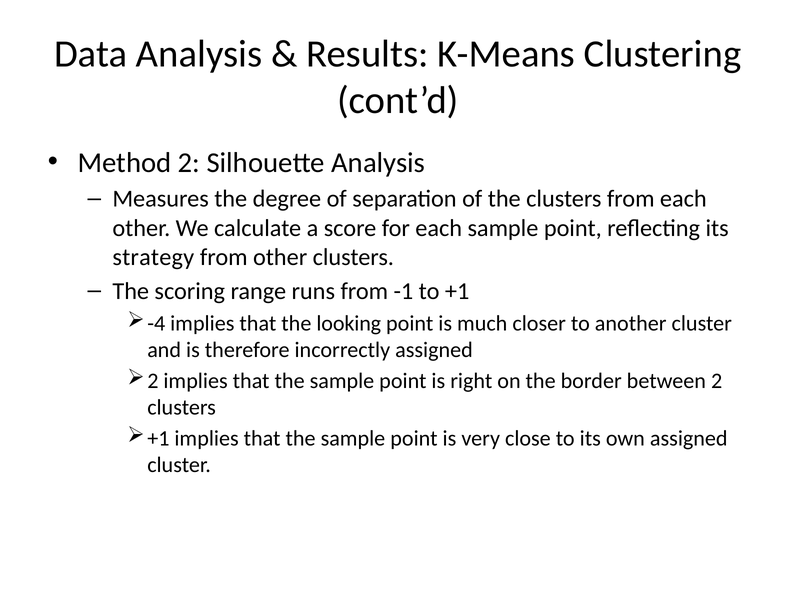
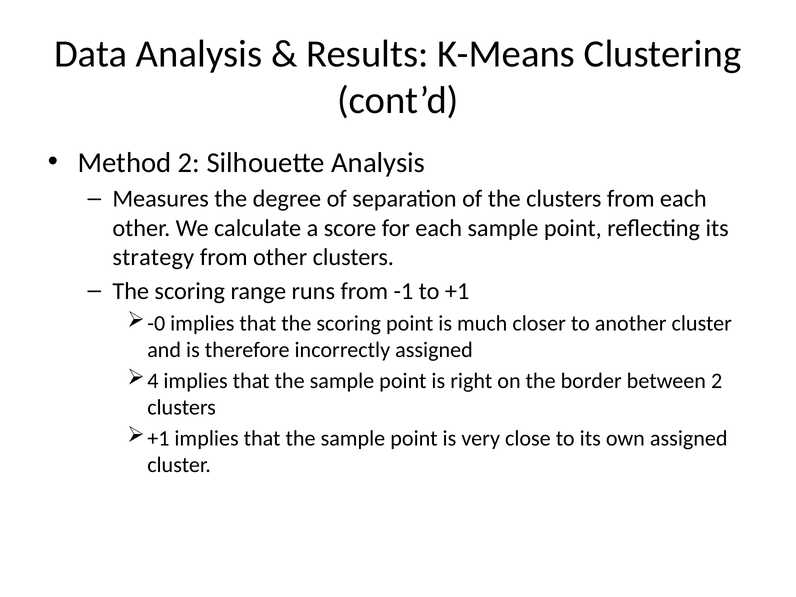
-4: -4 -> -0
that the looking: looking -> scoring
2 at (153, 381): 2 -> 4
